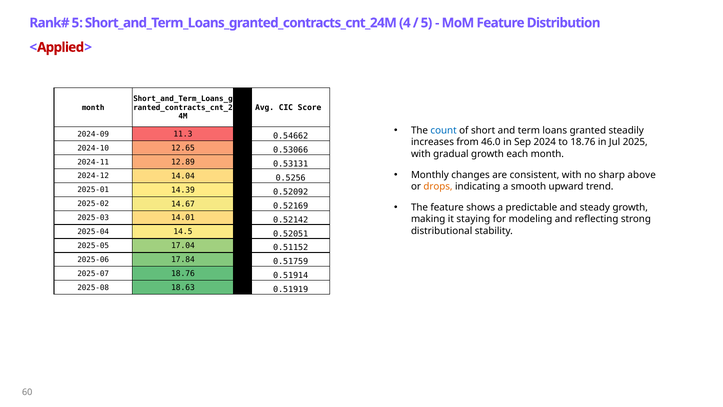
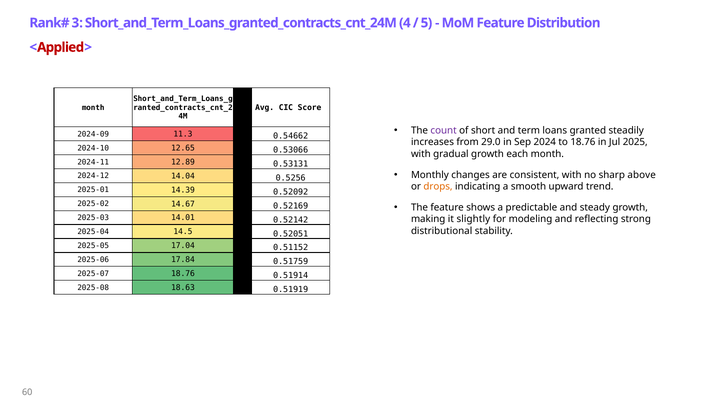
5 at (77, 23): 5 -> 3
count colour: blue -> purple
46.0: 46.0 -> 29.0
staying: staying -> slightly
